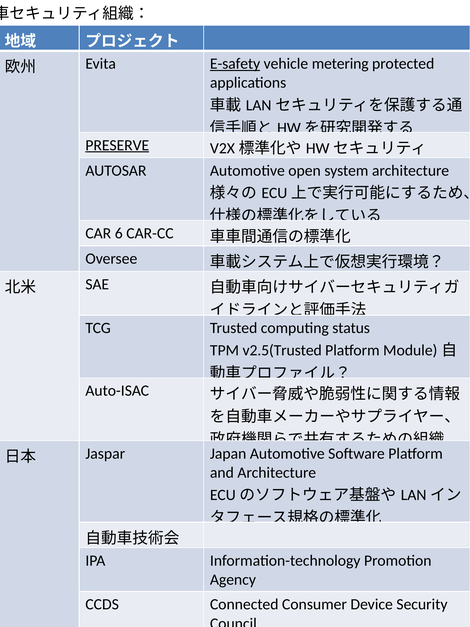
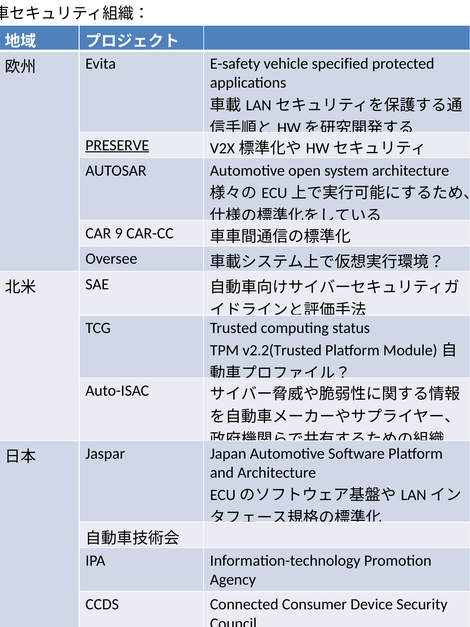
E-safety underline: present -> none
metering: metering -> specified
6: 6 -> 9
v2.5(Trusted: v2.5(Trusted -> v2.2(Trusted
